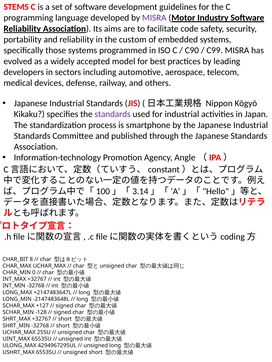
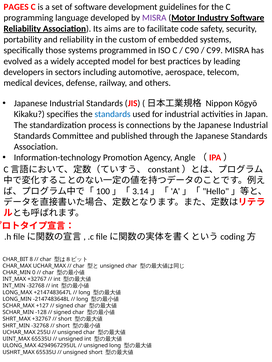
STEMS: STEMS -> PAGES
standards at (113, 114) colour: purple -> blue
smartphone: smartphone -> connections
